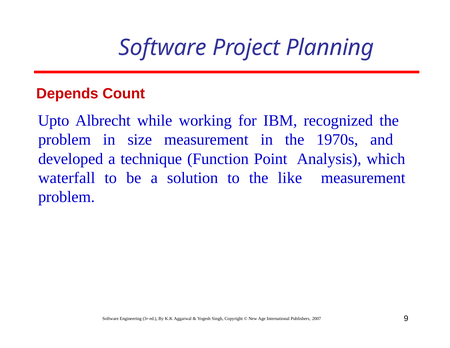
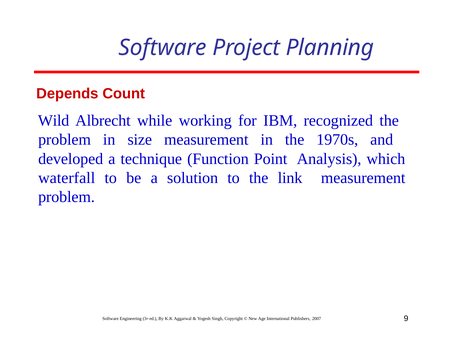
Upto: Upto -> Wild
like: like -> link
